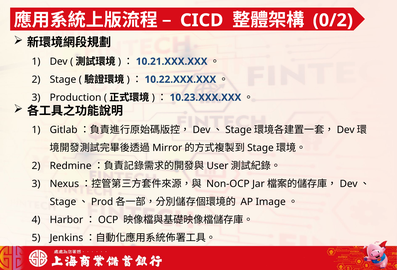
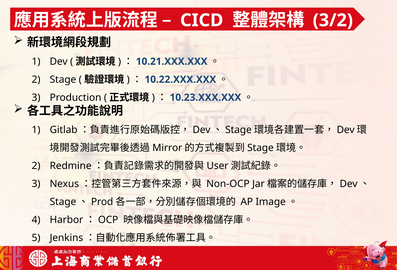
0/2: 0/2 -> 3/2
